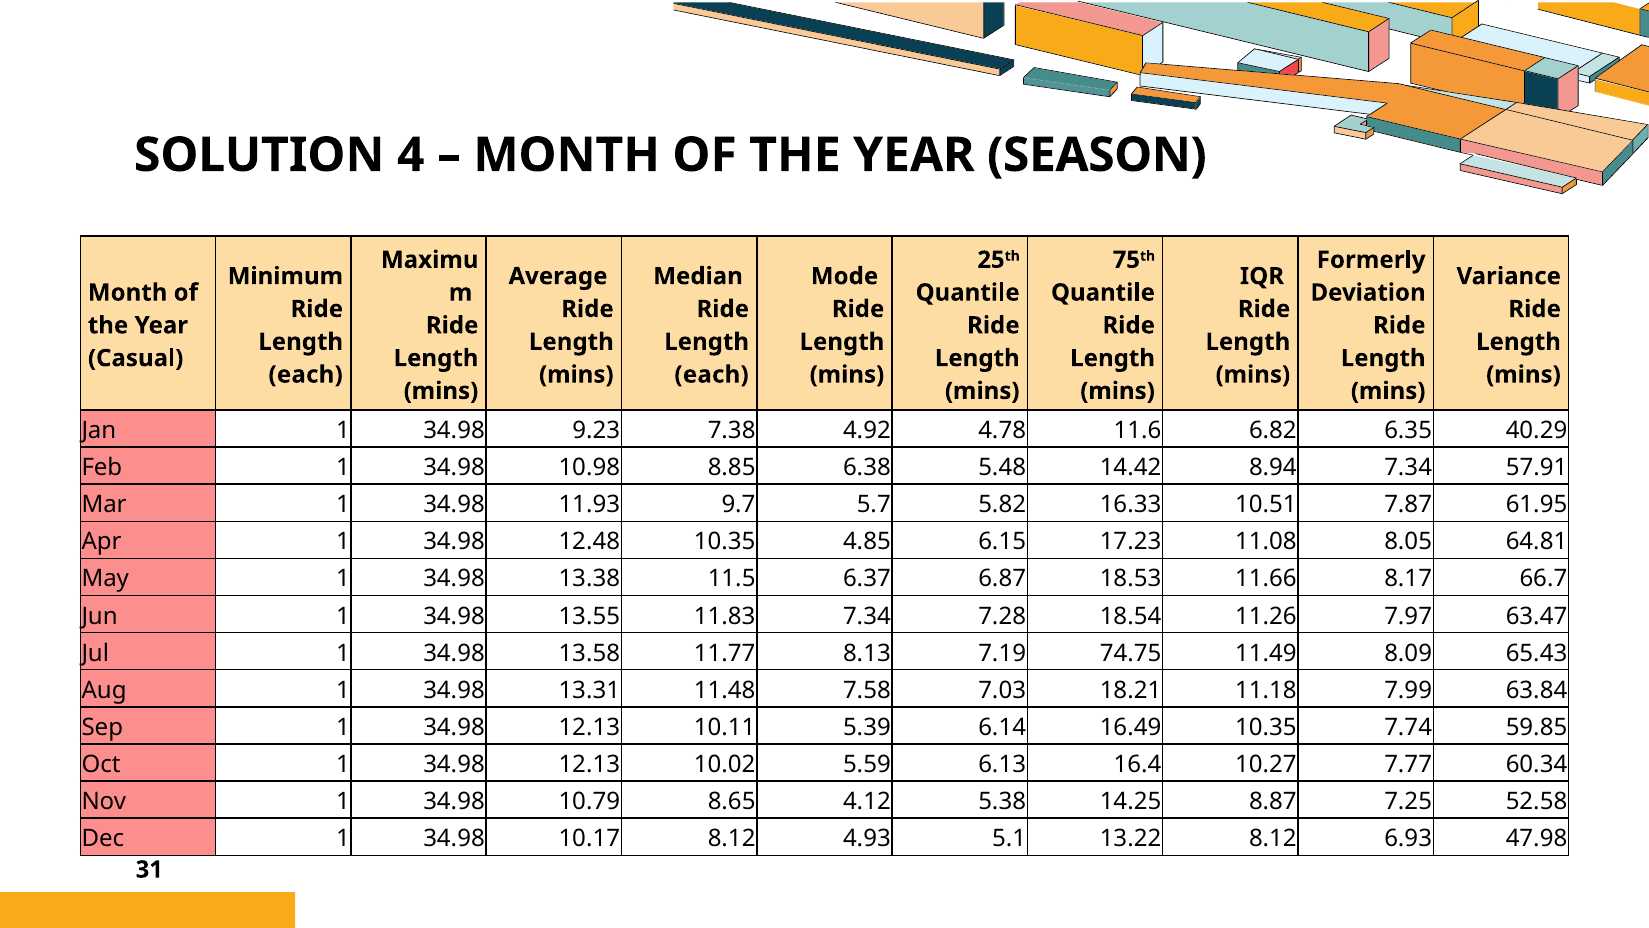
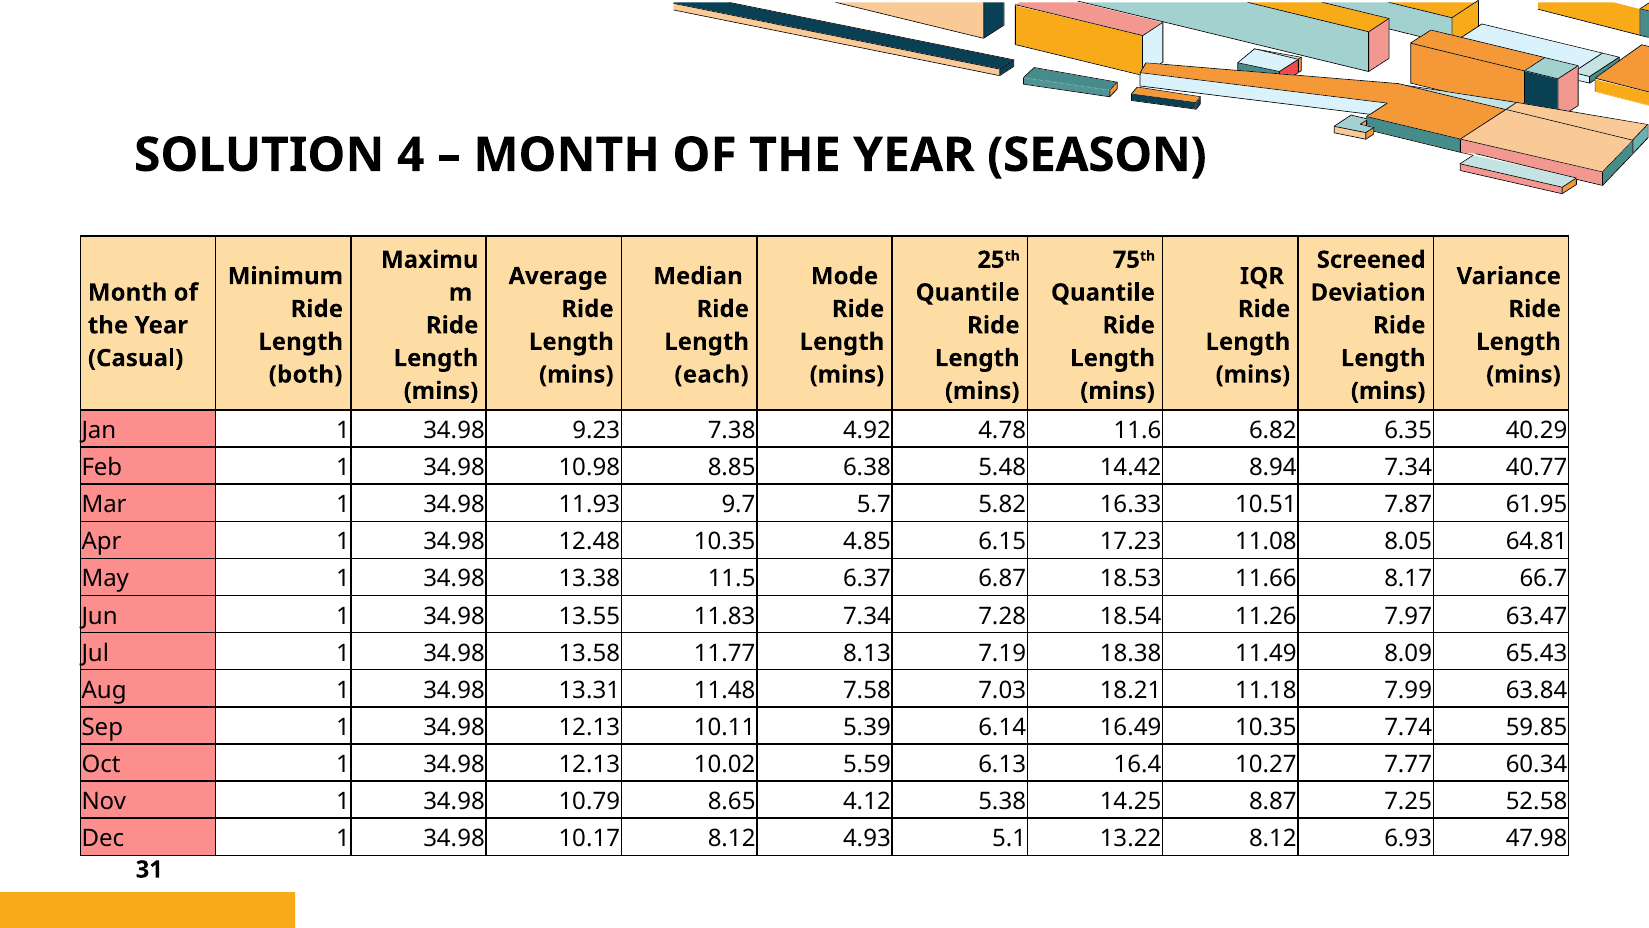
Formerly: Formerly -> Screened
each at (306, 374): each -> both
57.91: 57.91 -> 40.77
74.75: 74.75 -> 18.38
